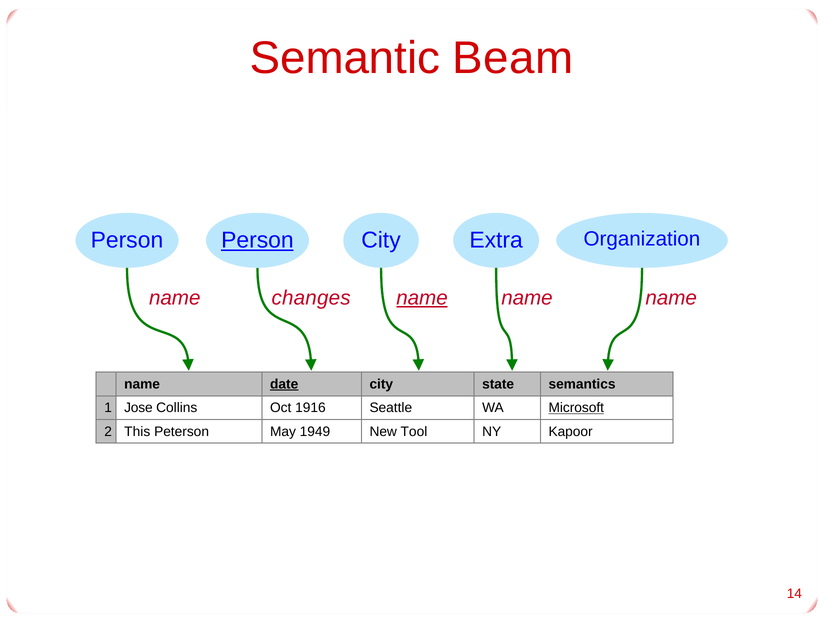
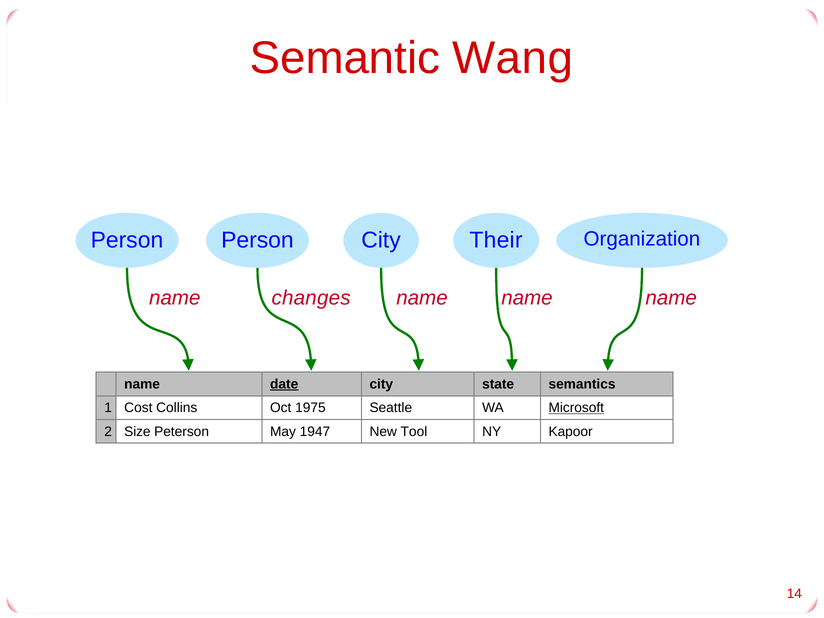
Beam: Beam -> Wang
Person at (257, 240) underline: present -> none
Extra: Extra -> Their
name at (422, 298) underline: present -> none
Jose: Jose -> Cost
1916: 1916 -> 1975
This: This -> Size
1949: 1949 -> 1947
